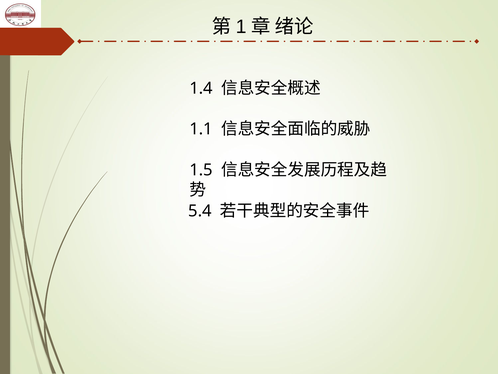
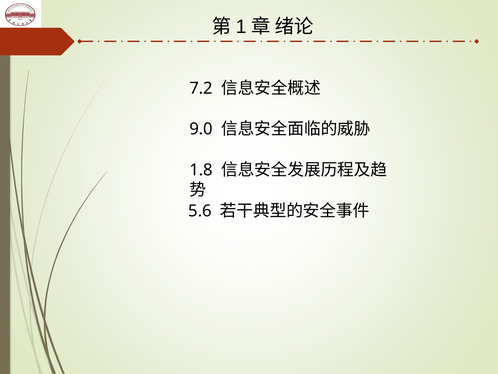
1.4: 1.4 -> 7.2
1.1: 1.1 -> 9.0
1.5: 1.5 -> 1.8
5.4: 5.4 -> 5.6
